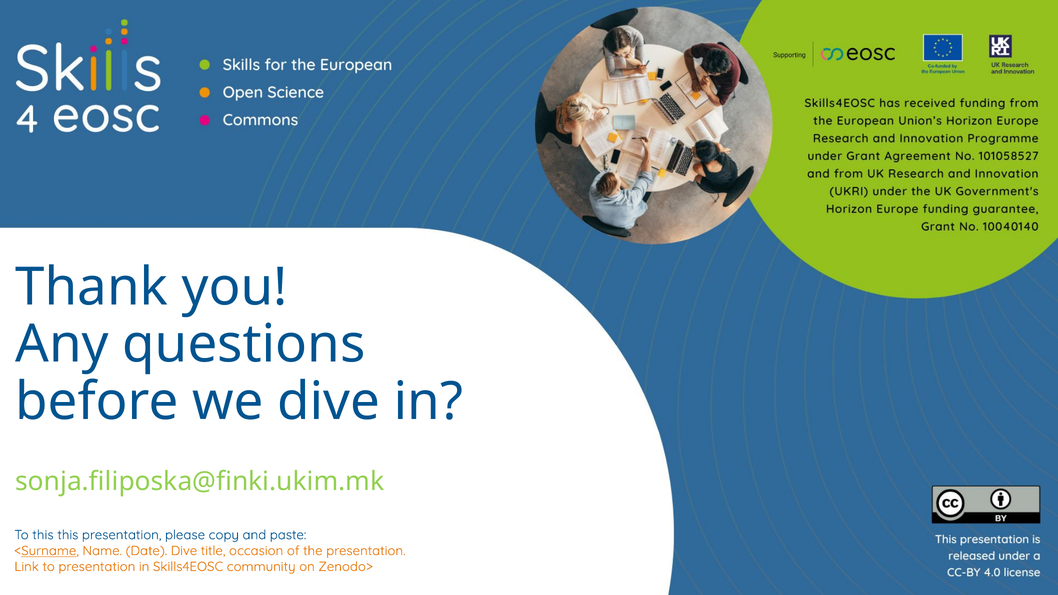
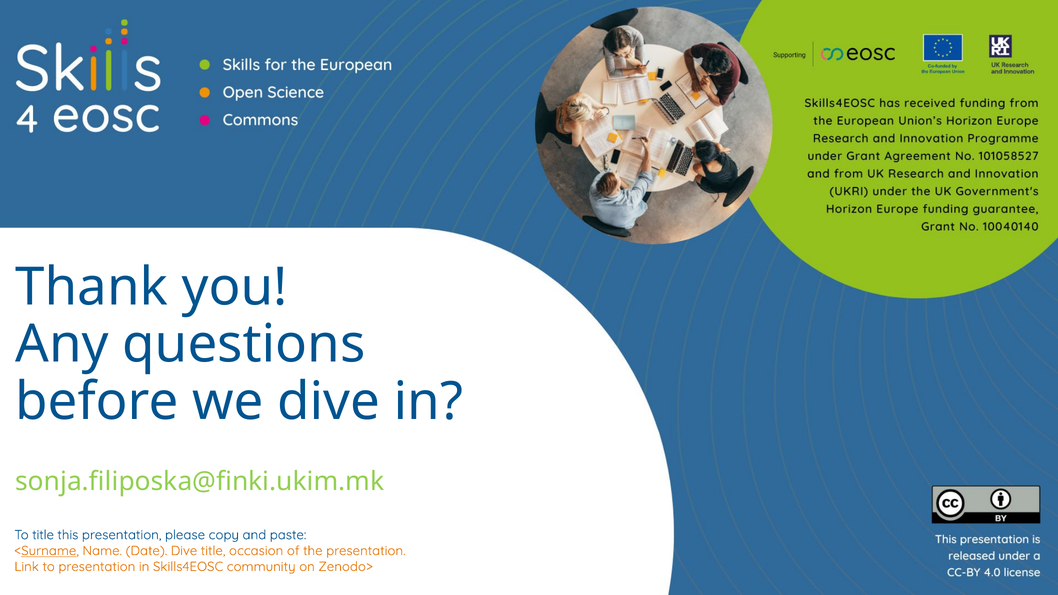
To this: this -> title
